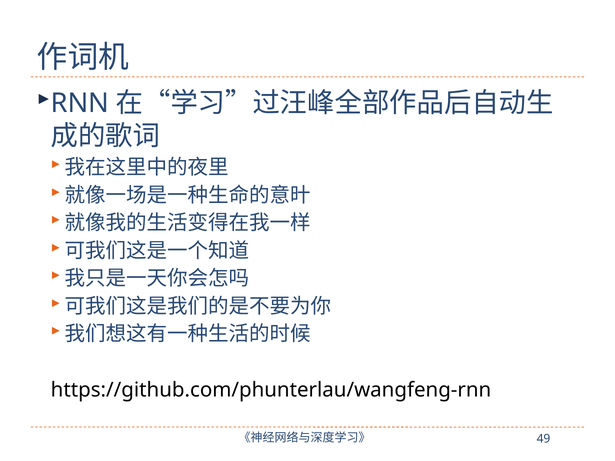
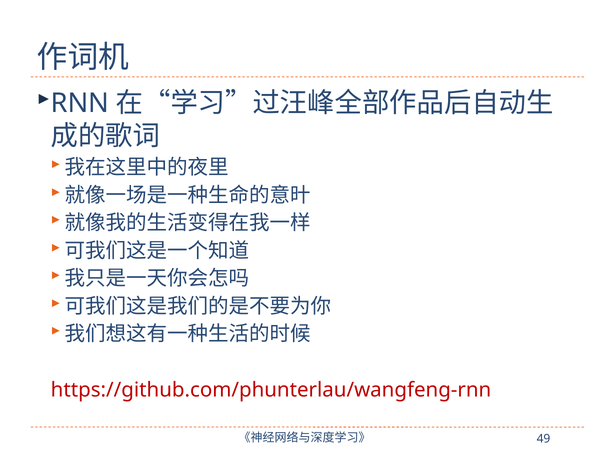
https://github.com/phunterlau/wangfeng-rnn colour: black -> red
